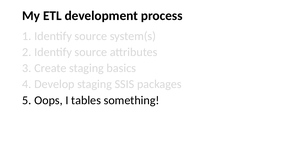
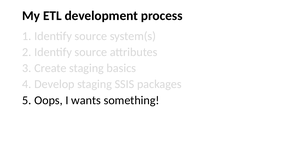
tables: tables -> wants
